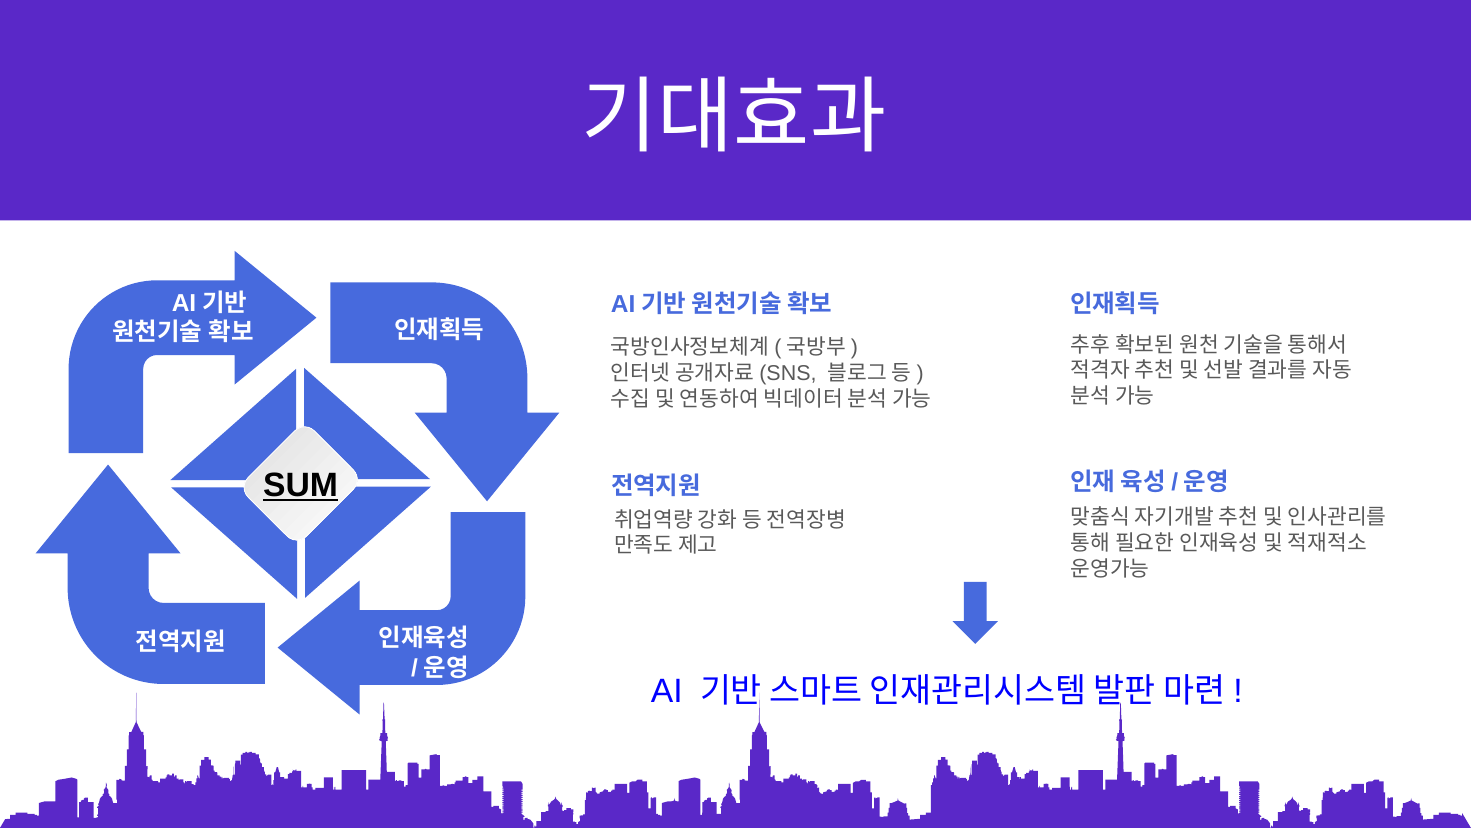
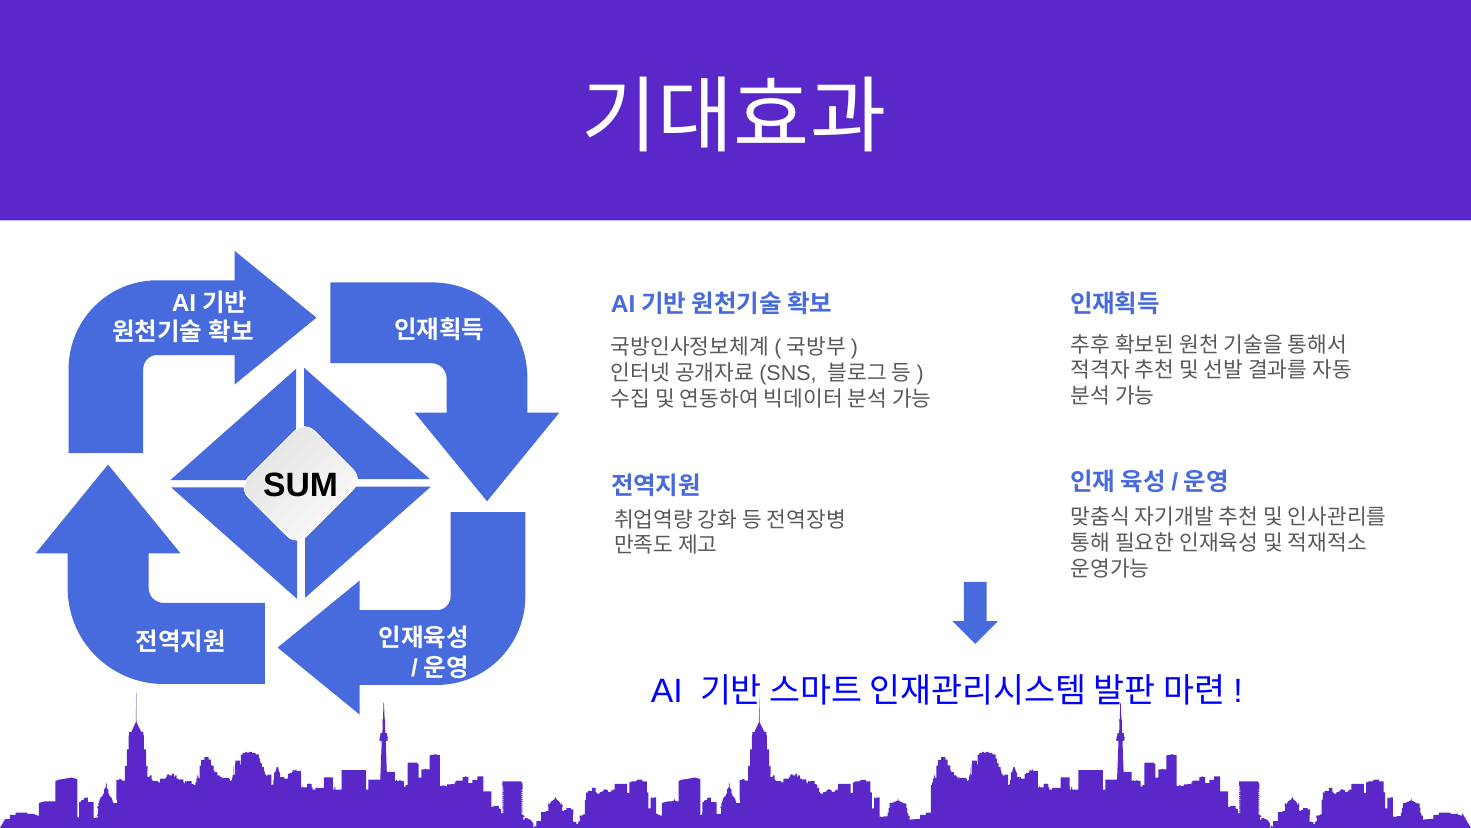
SUM underline: present -> none
